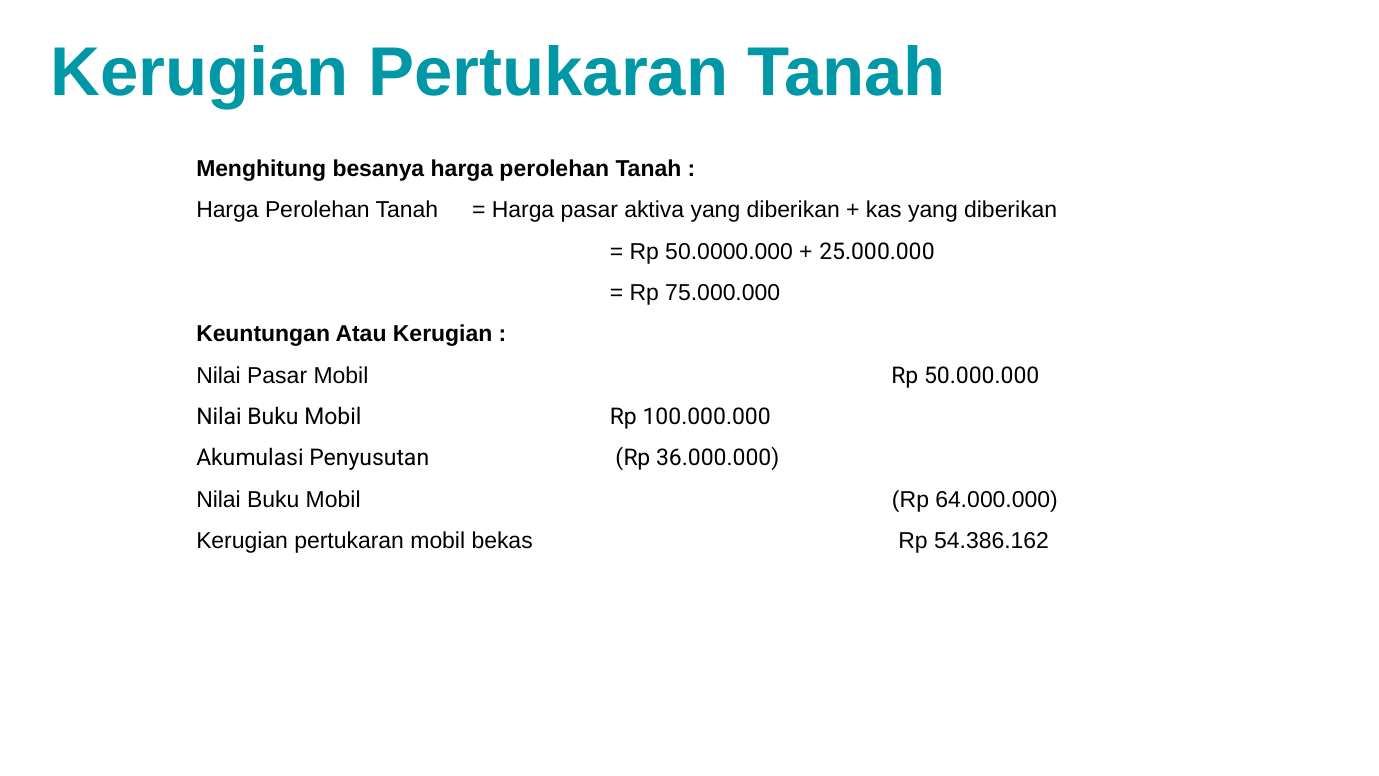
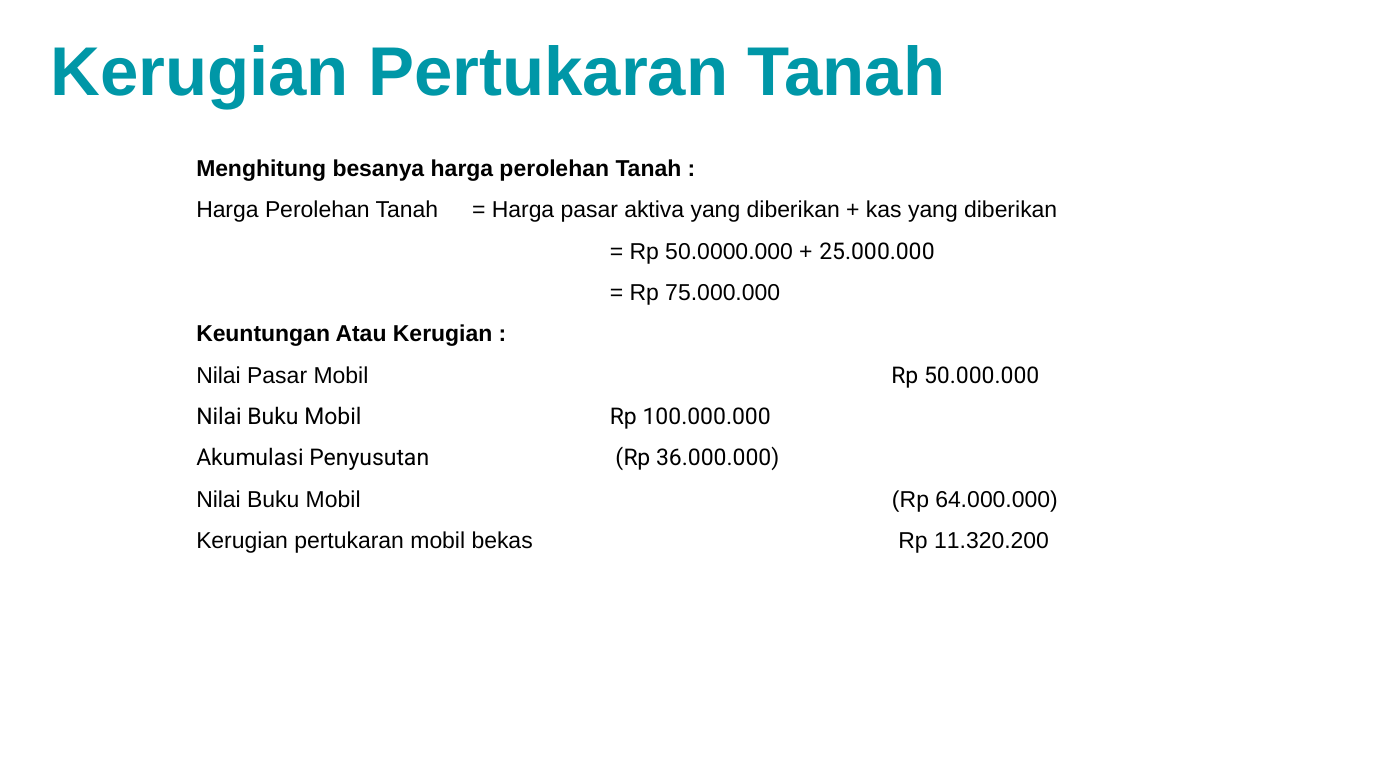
54.386.162: 54.386.162 -> 11.320.200
